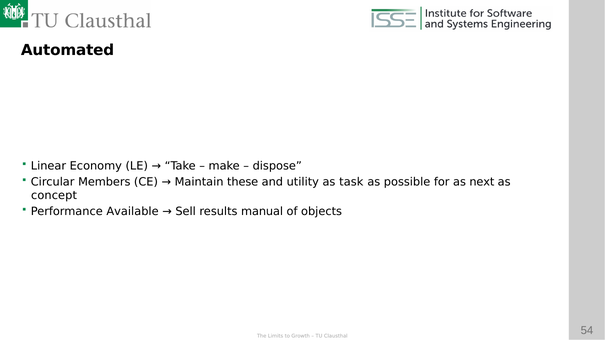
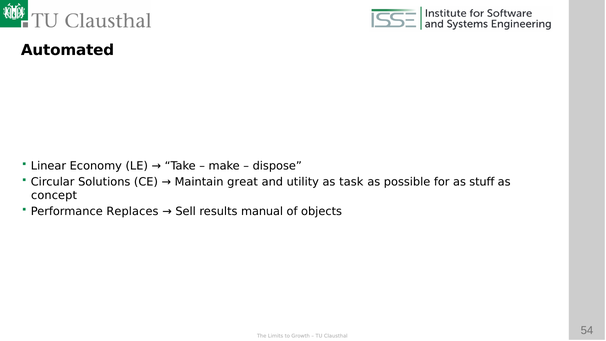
Members: Members -> Solutions
these: these -> great
next: next -> stuff
Available: Available -> Replaces
